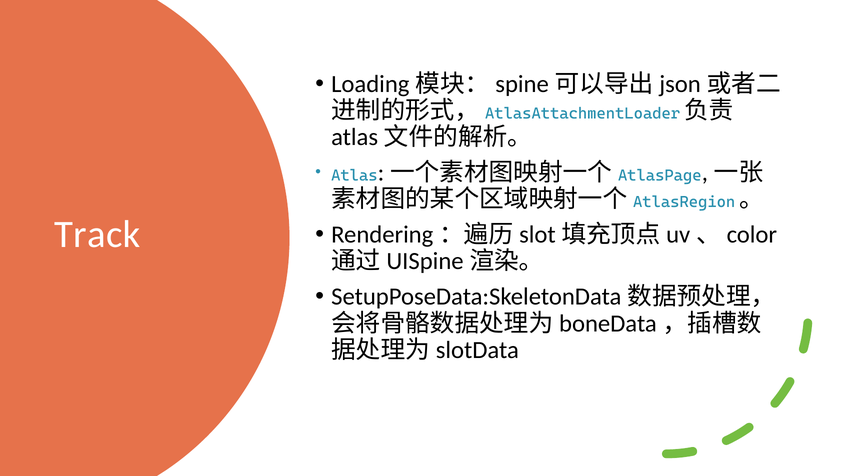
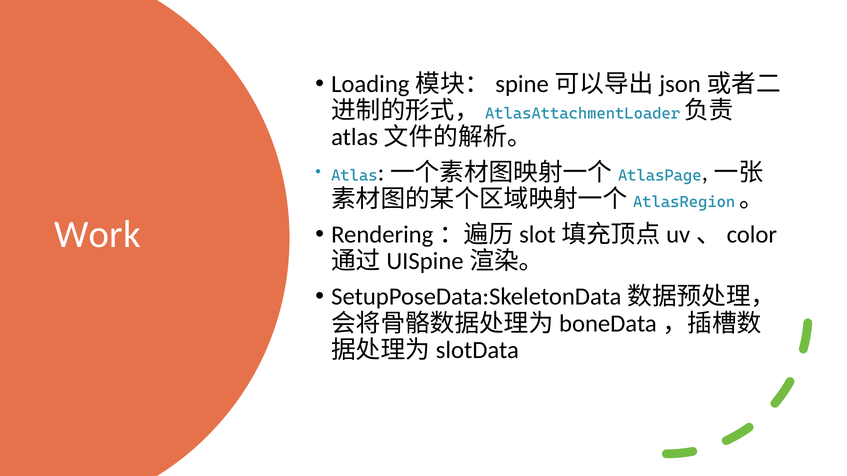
Track: Track -> Work
